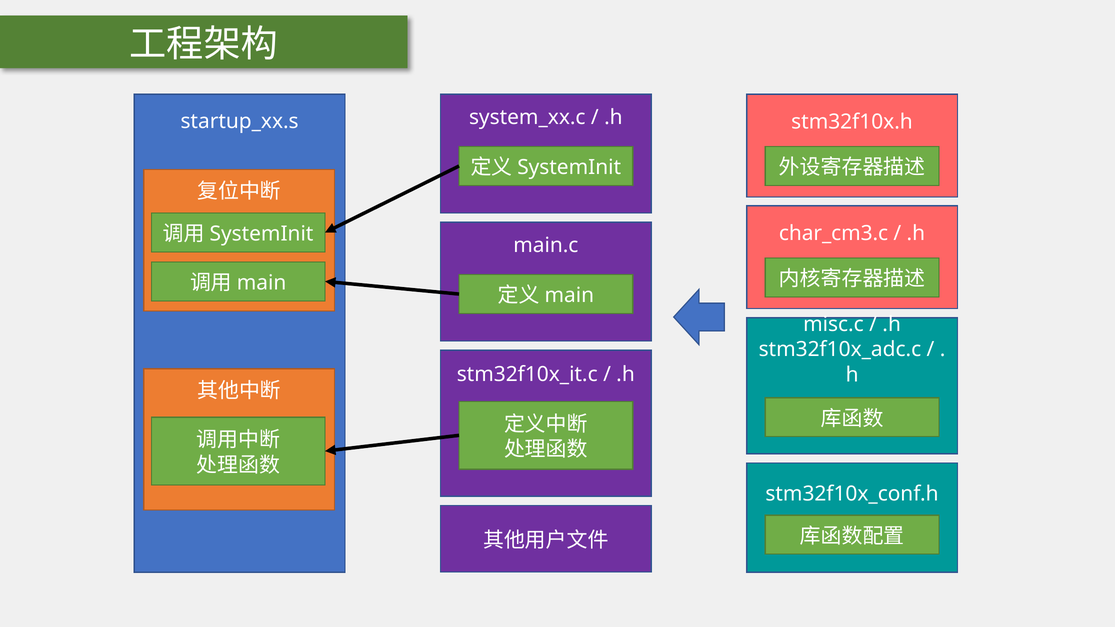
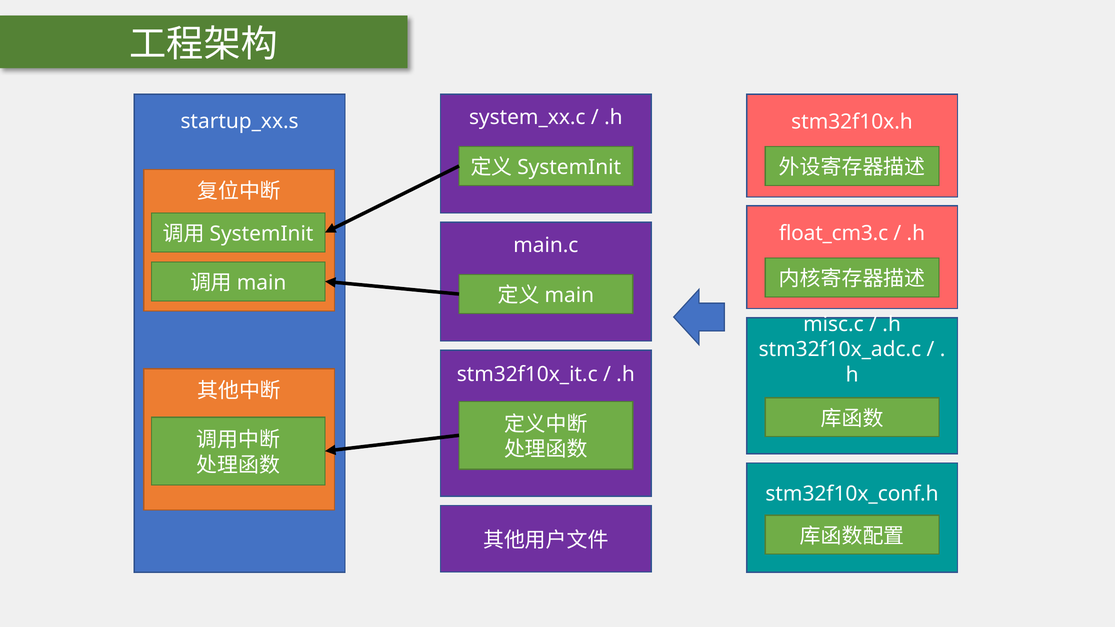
char_cm3.c: char_cm3.c -> float_cm3.c
